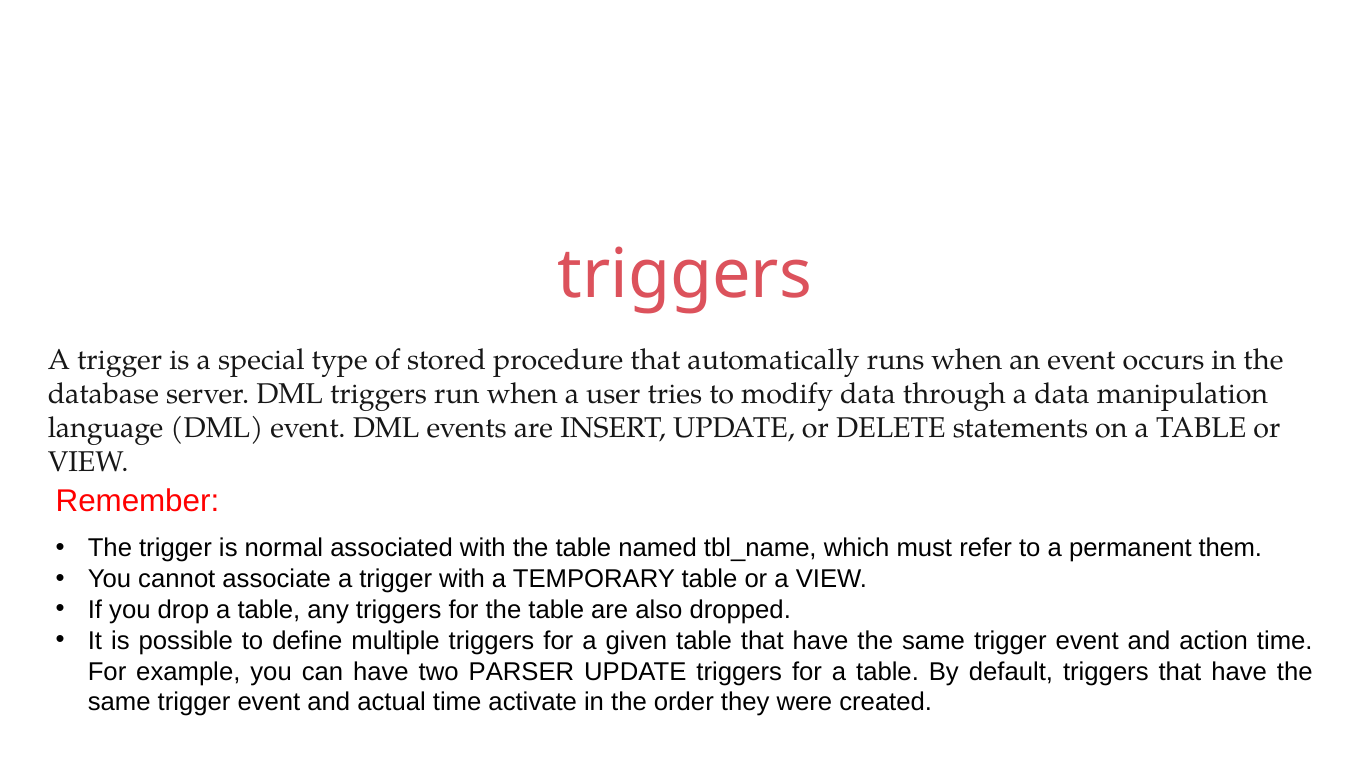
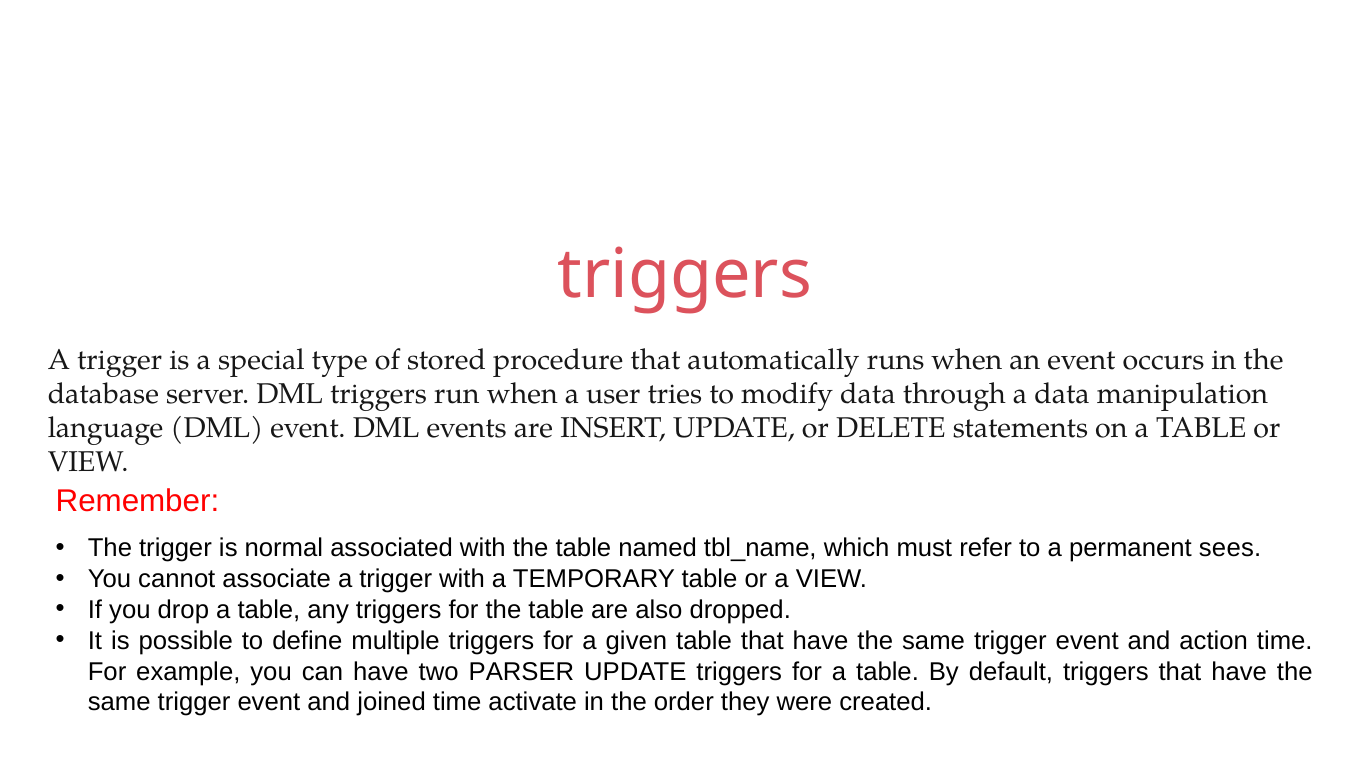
them: them -> sees
actual: actual -> joined
